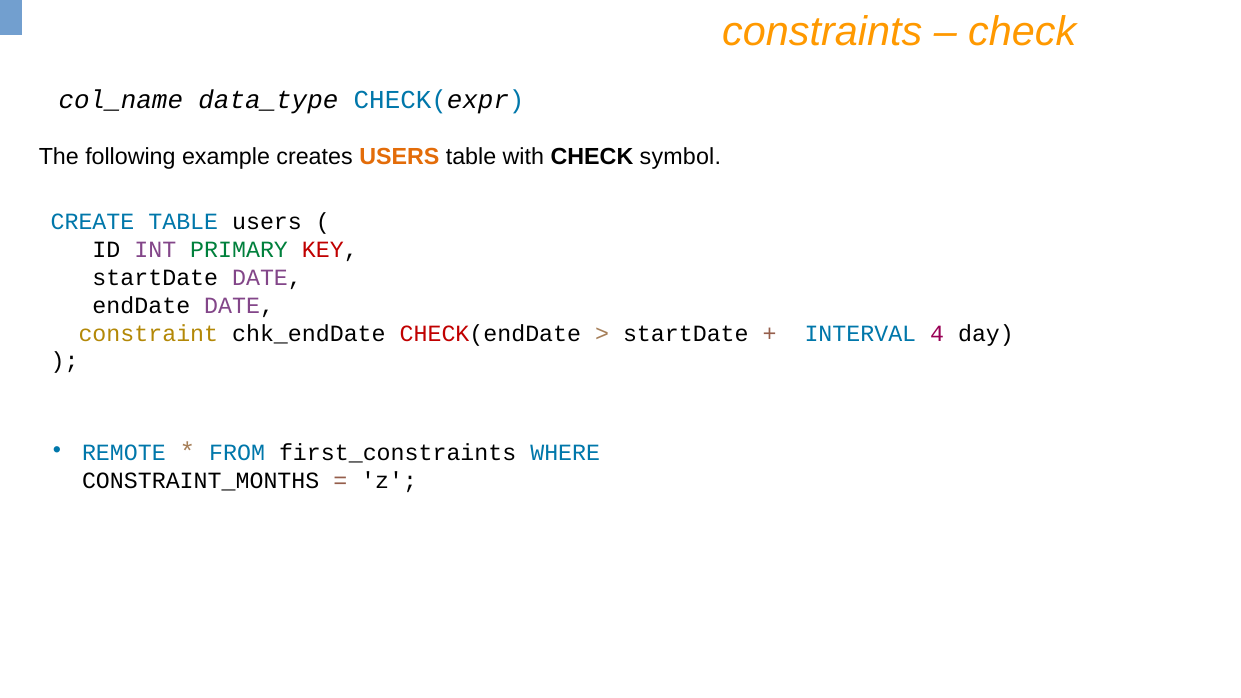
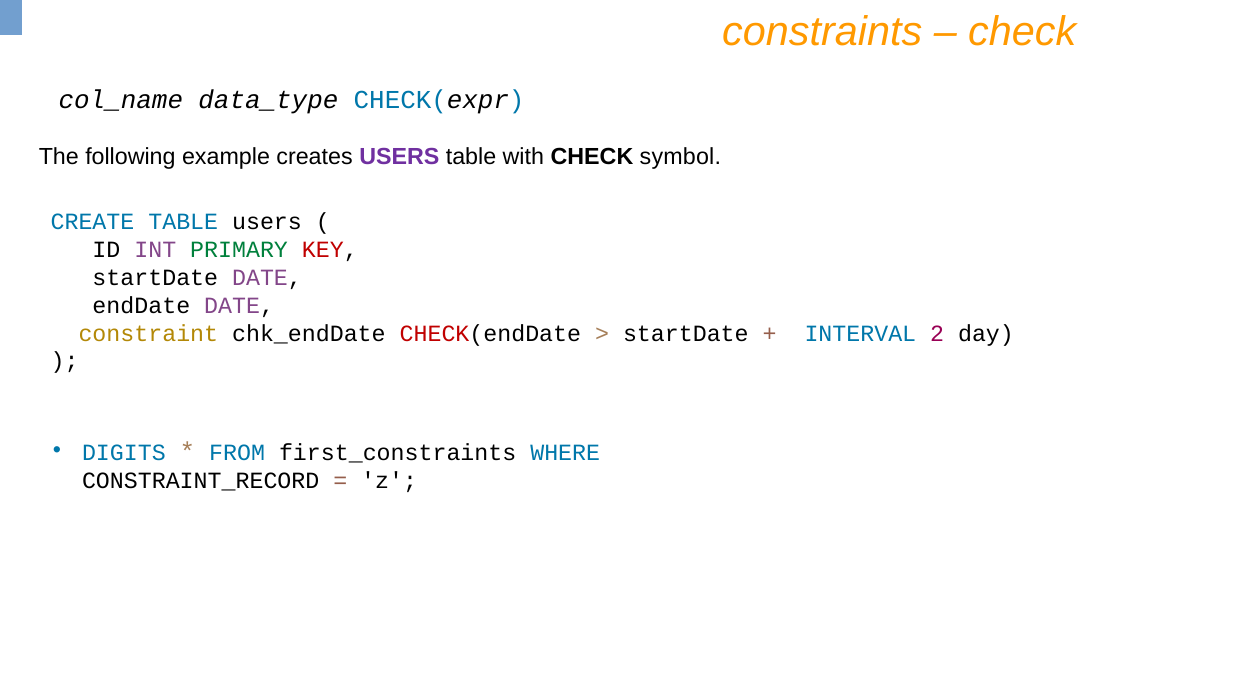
USERS at (399, 157) colour: orange -> purple
4: 4 -> 2
REMOTE: REMOTE -> DIGITS
CONSTRAINT_MONTHS: CONSTRAINT_MONTHS -> CONSTRAINT_RECORD
